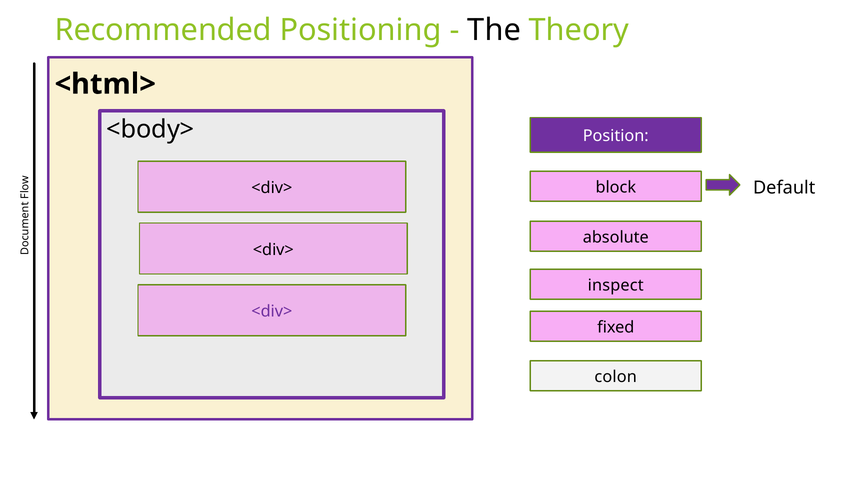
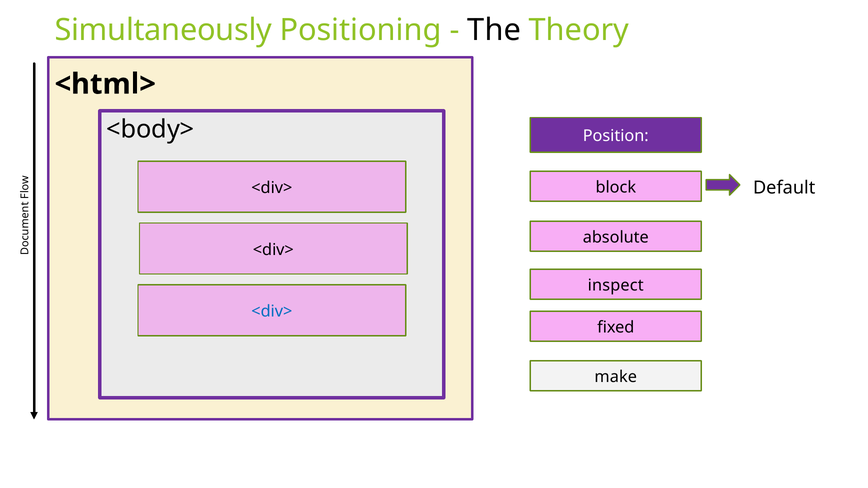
Recommended: Recommended -> Simultaneously
<div> at (272, 312) colour: purple -> blue
colon: colon -> make
